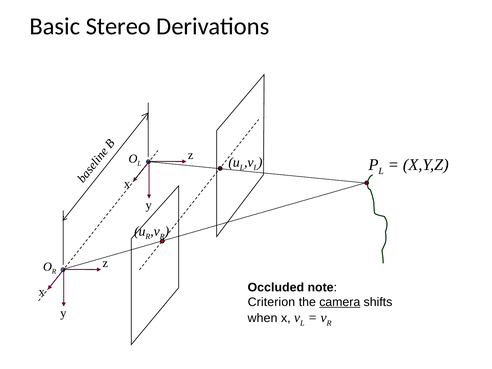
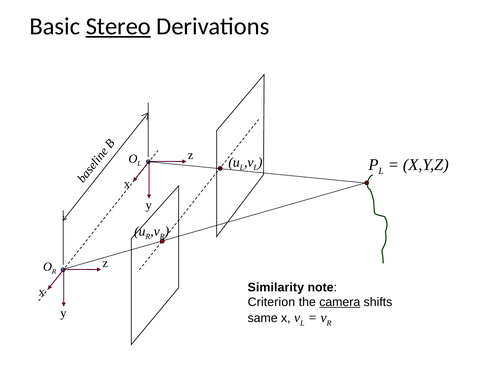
Stereo underline: none -> present
Occluded: Occluded -> Similarity
when: when -> same
